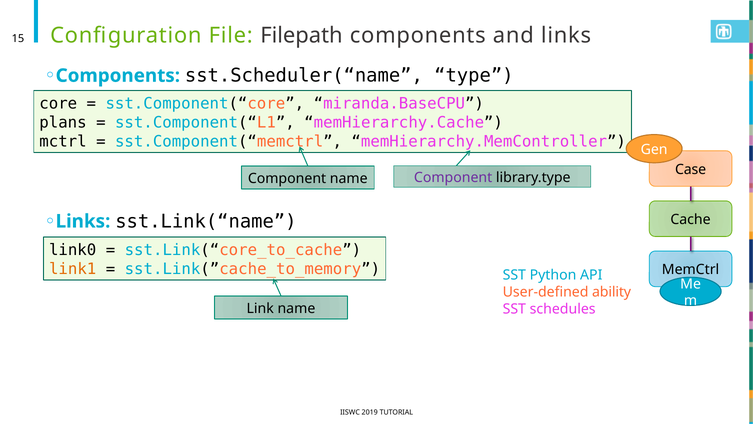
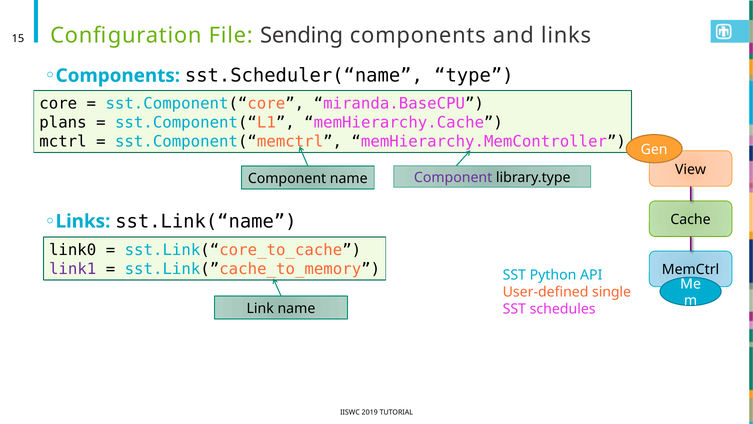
Filepath: Filepath -> Sending
Case: Case -> View
link1 colour: orange -> purple
ability: ability -> single
